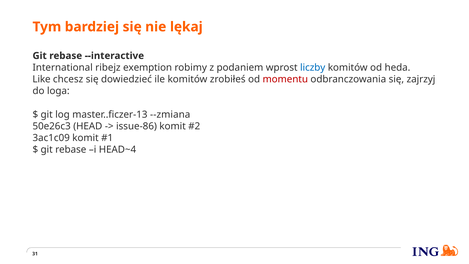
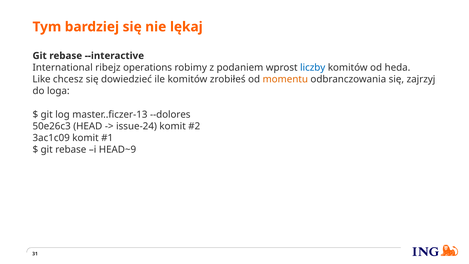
exemption: exemption -> operations
momentu colour: red -> orange
--zmiana: --zmiana -> --dolores
issue-86: issue-86 -> issue-24
HEAD~4: HEAD~4 -> HEAD~9
